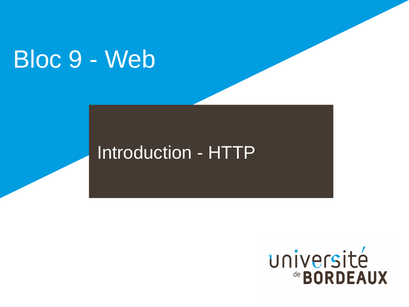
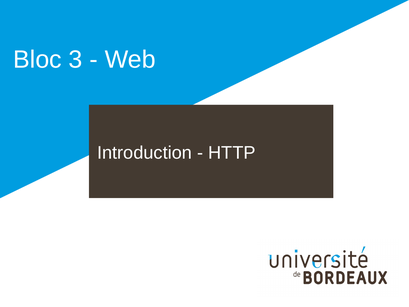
9: 9 -> 3
